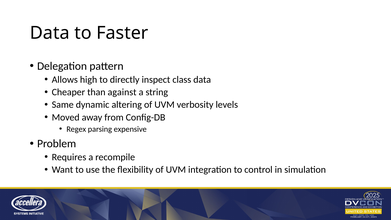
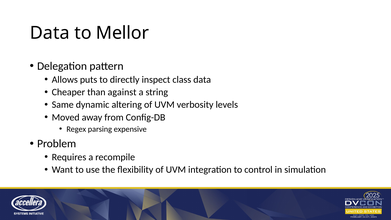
Faster: Faster -> Mellor
high: high -> puts
